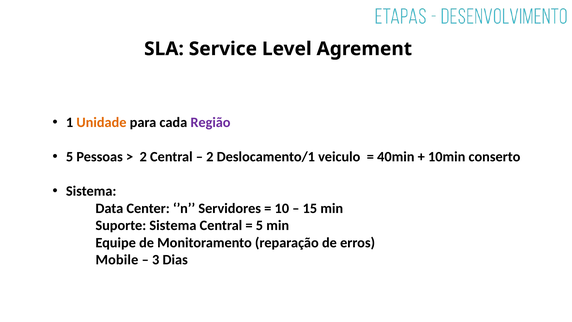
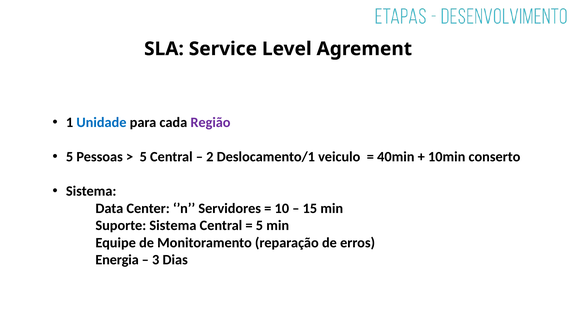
Unidade colour: orange -> blue
2 at (143, 157): 2 -> 5
Mobile: Mobile -> Energia
